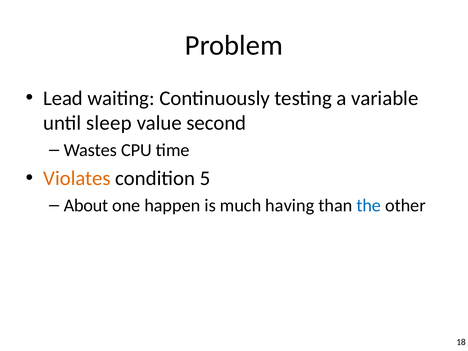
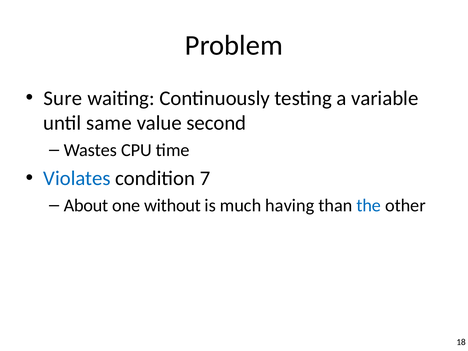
Lead: Lead -> Sure
sleep: sleep -> same
Violates colour: orange -> blue
5: 5 -> 7
happen: happen -> without
